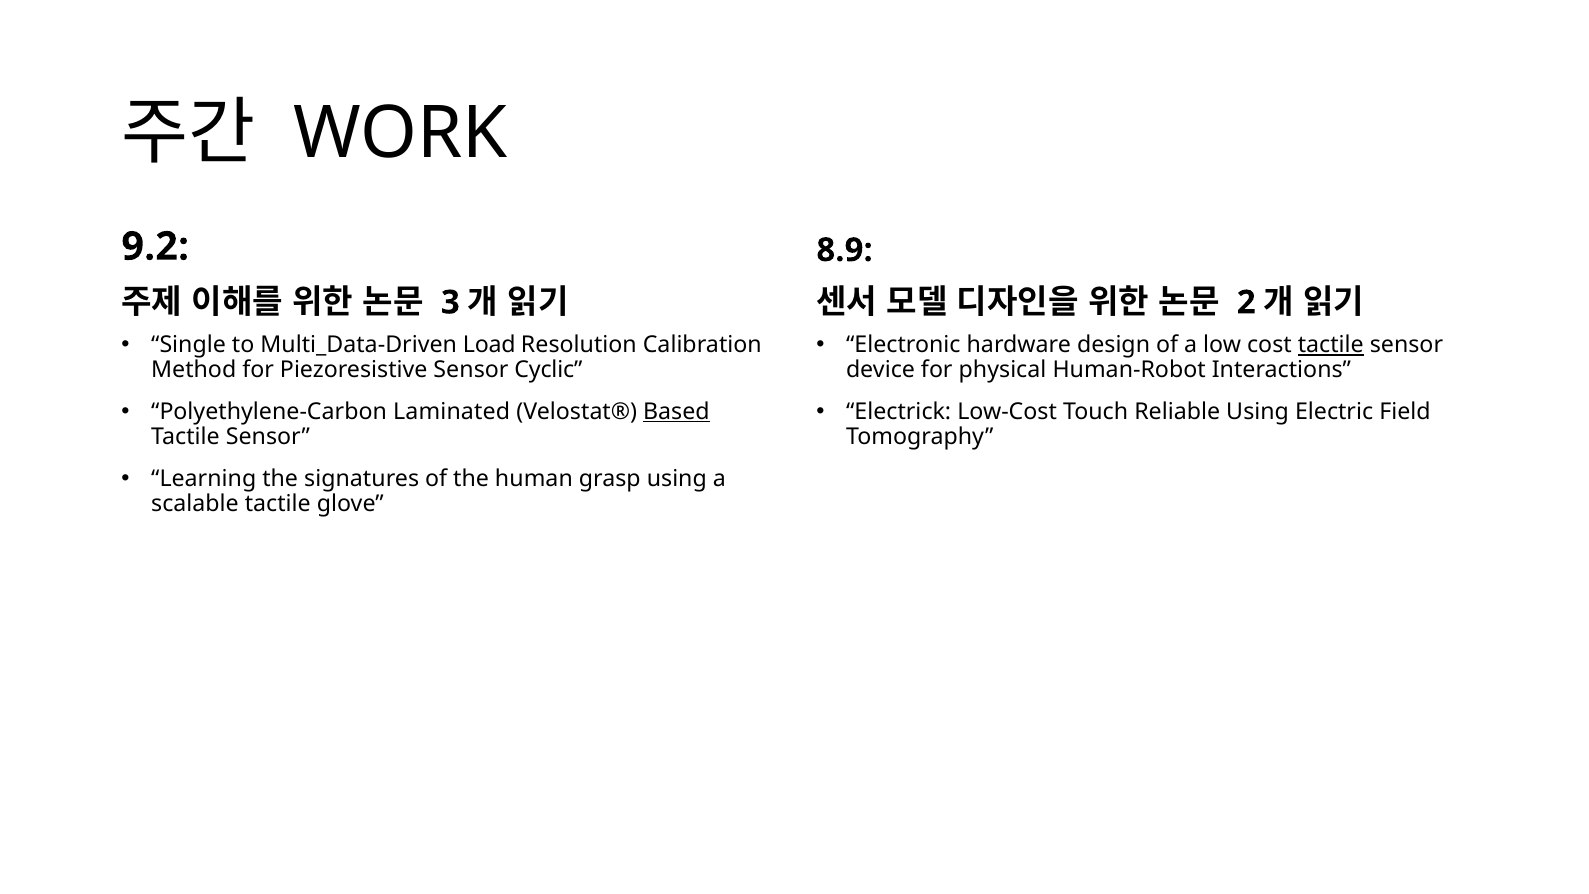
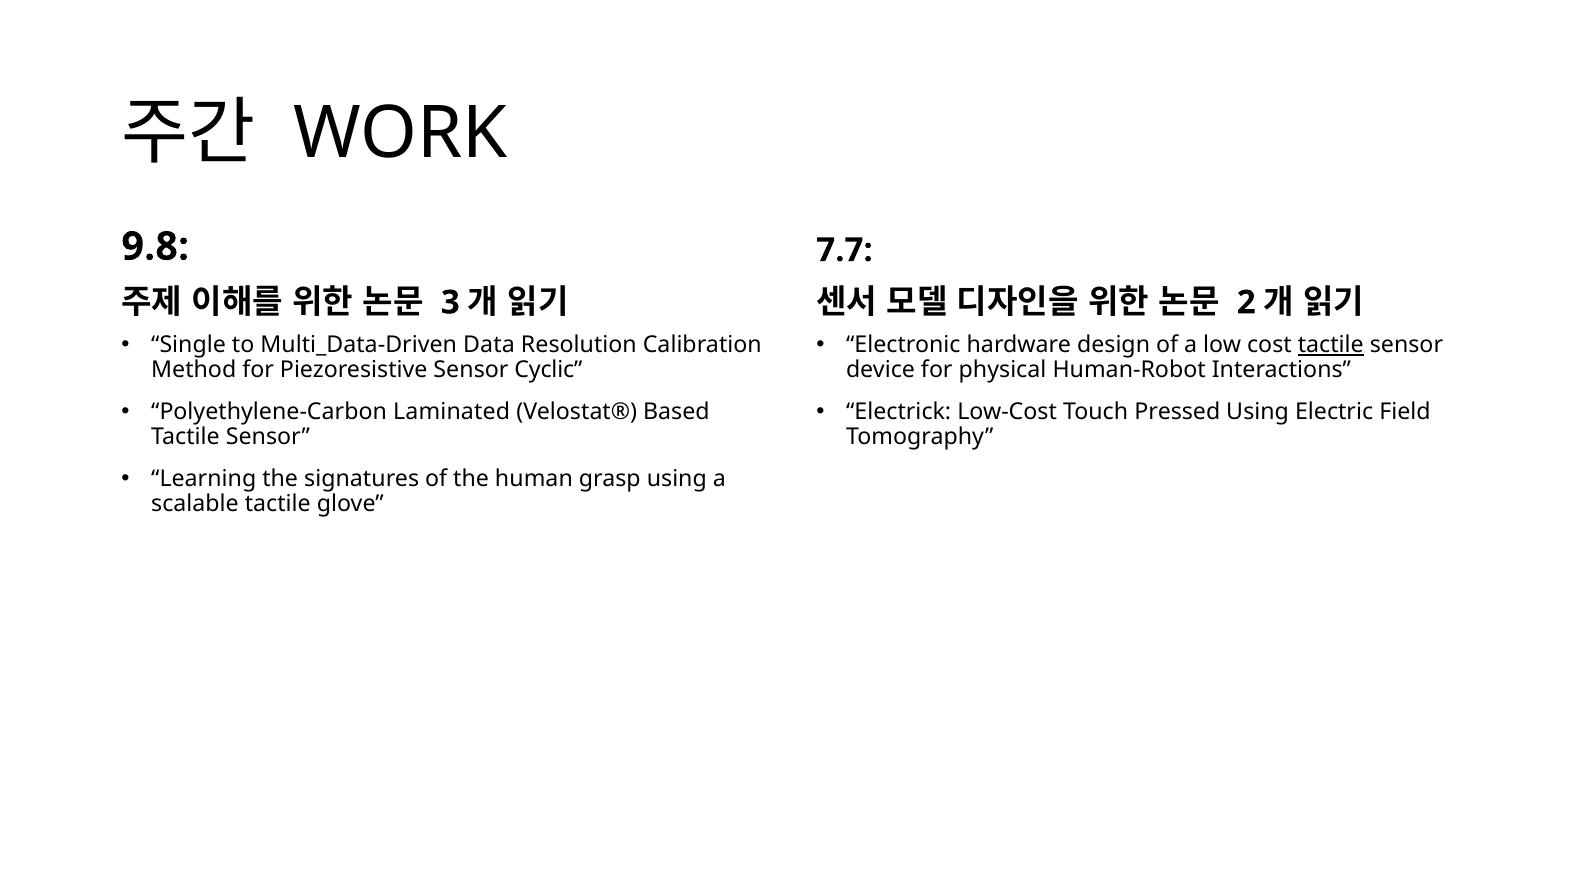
9.2: 9.2 -> 9.8
8.9: 8.9 -> 7.7
Load: Load -> Data
Based underline: present -> none
Reliable: Reliable -> Pressed
